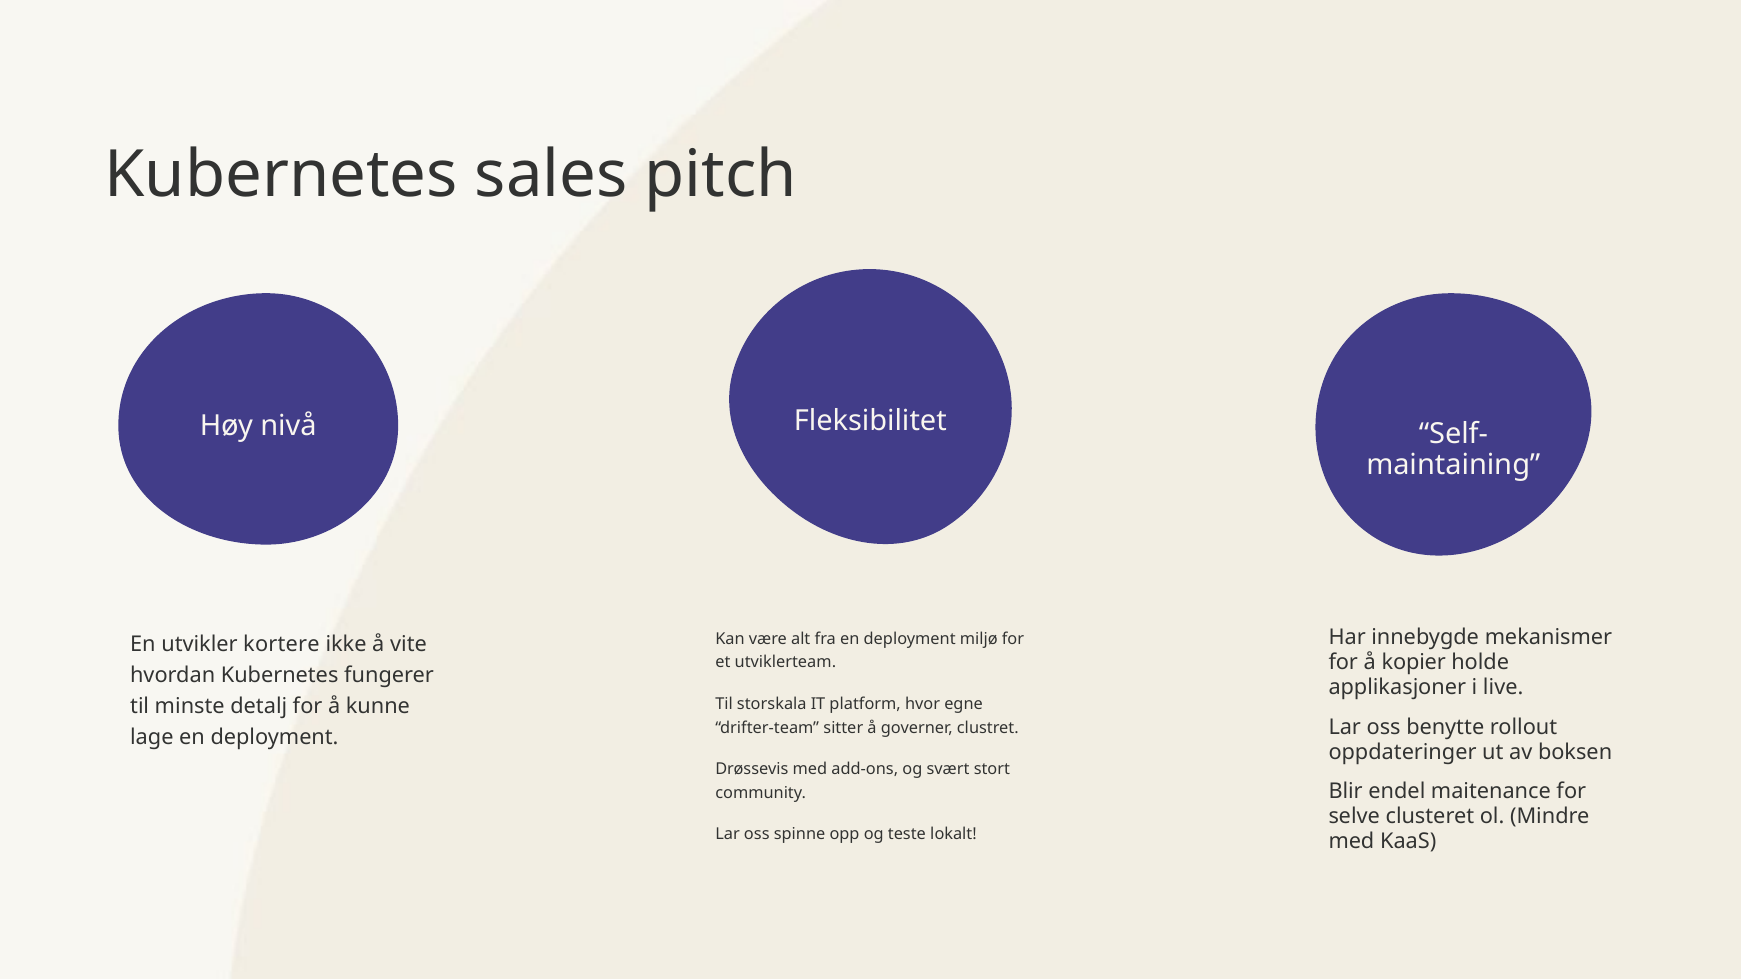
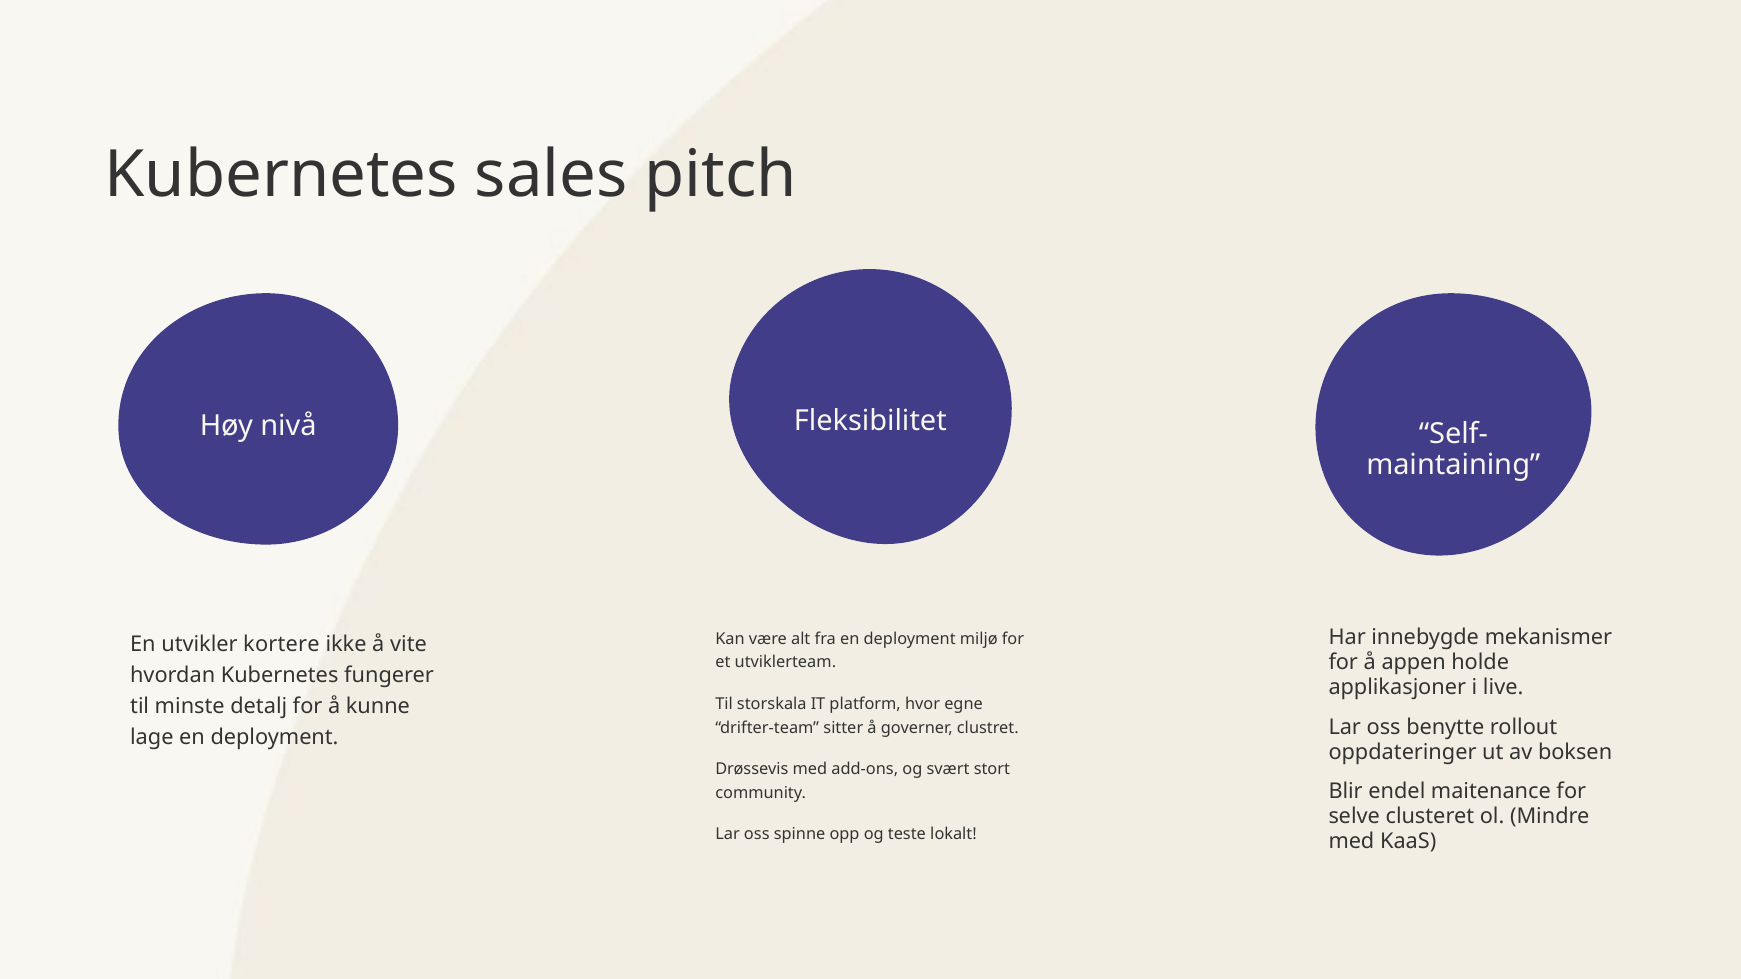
kopier: kopier -> appen
